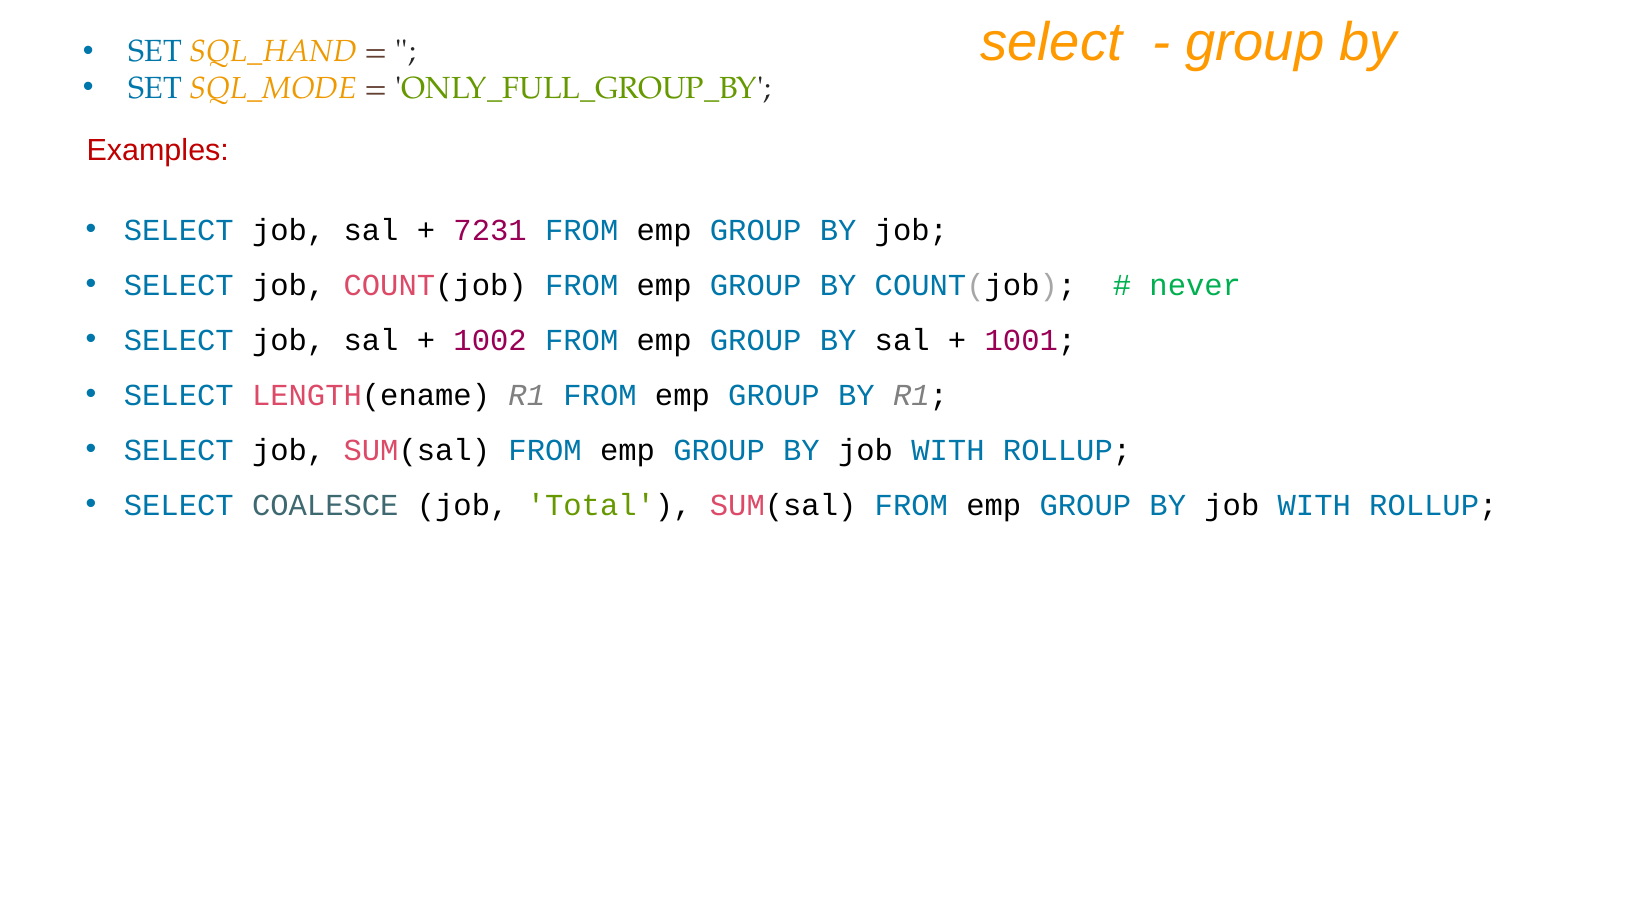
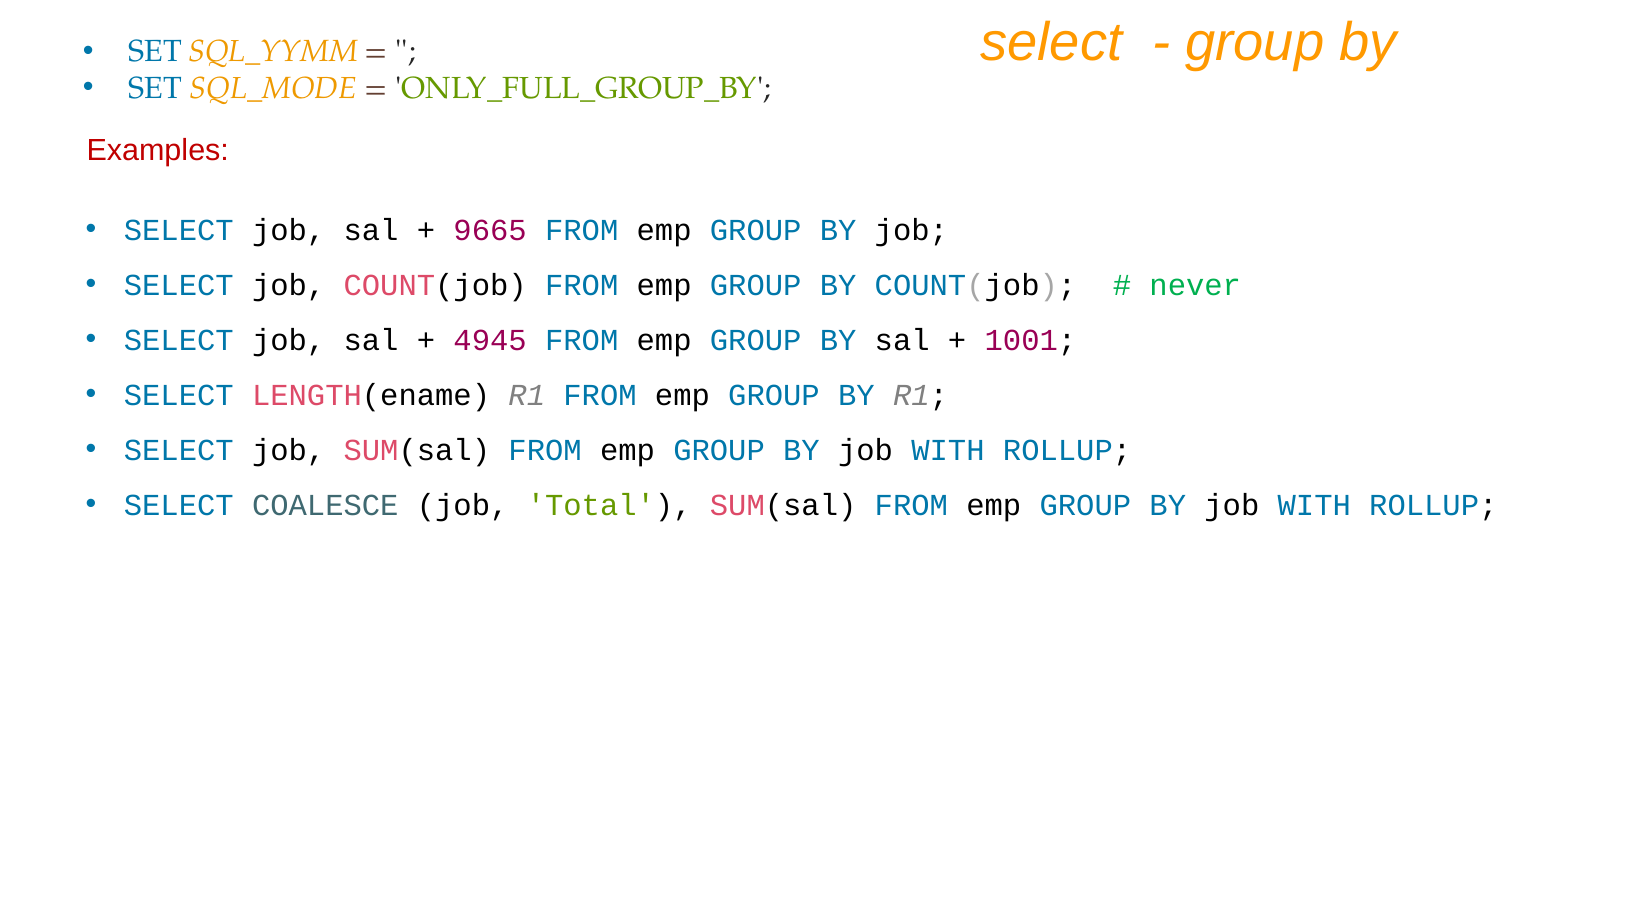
SQL_HAND: SQL_HAND -> SQL_YYMM
7231: 7231 -> 9665
1002: 1002 -> 4945
